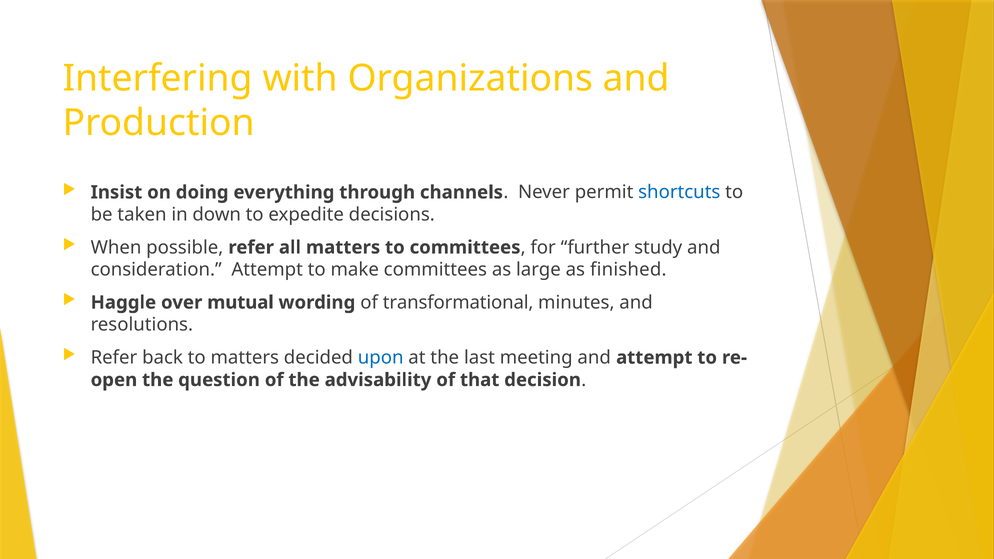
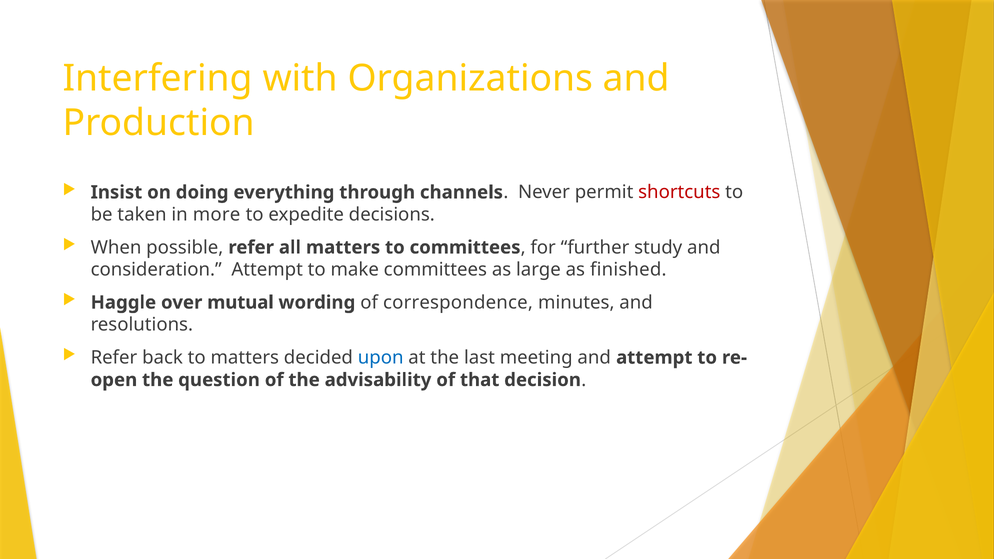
shortcuts colour: blue -> red
down: down -> more
transformational: transformational -> correspondence
